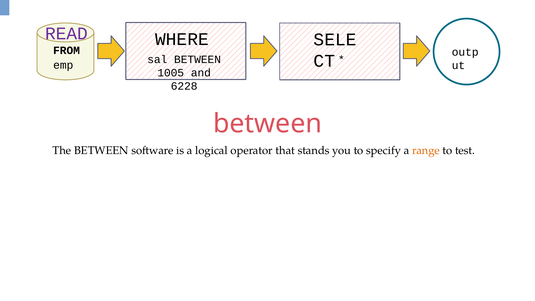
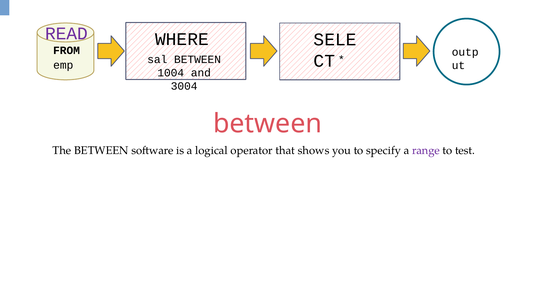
1005: 1005 -> 1004
6228: 6228 -> 3004
stands: stands -> shows
range colour: orange -> purple
